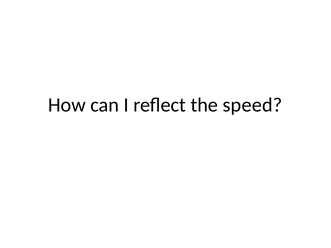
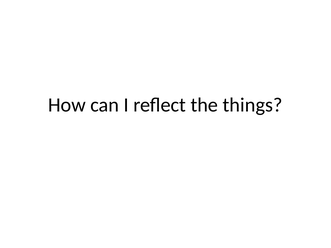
speed: speed -> things
